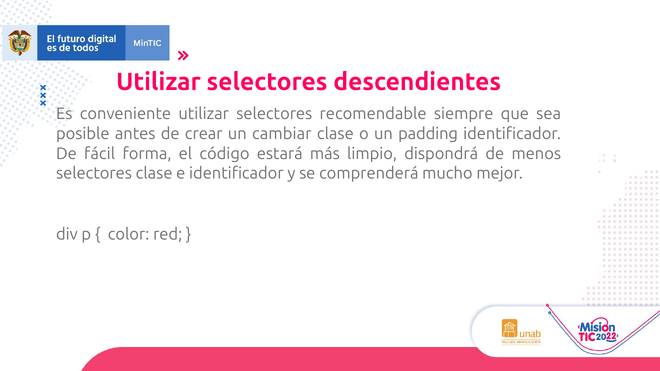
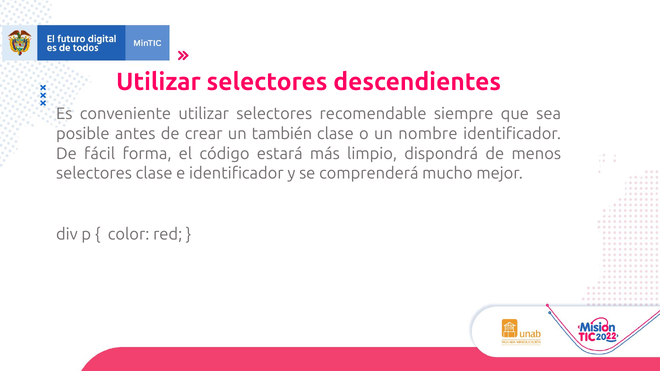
cambiar: cambiar -> también
padding: padding -> nombre
